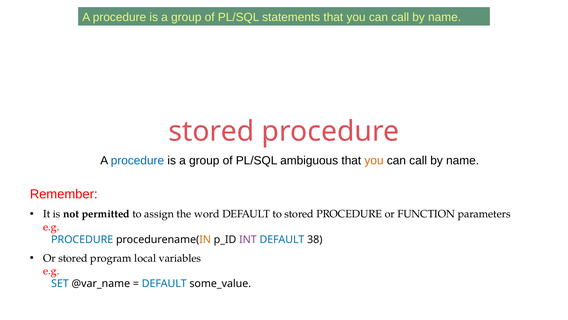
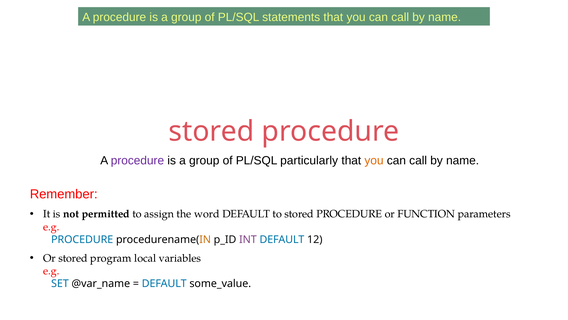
procedure at (137, 160) colour: blue -> purple
ambiguous: ambiguous -> particularly
38: 38 -> 12
